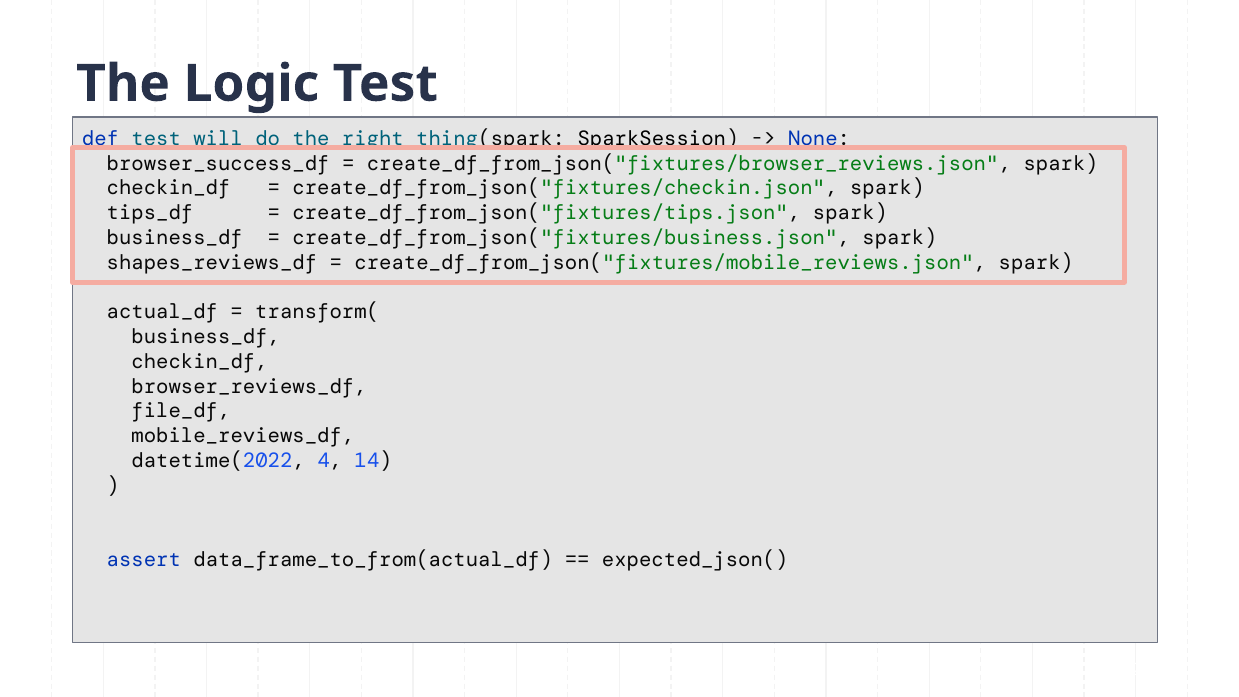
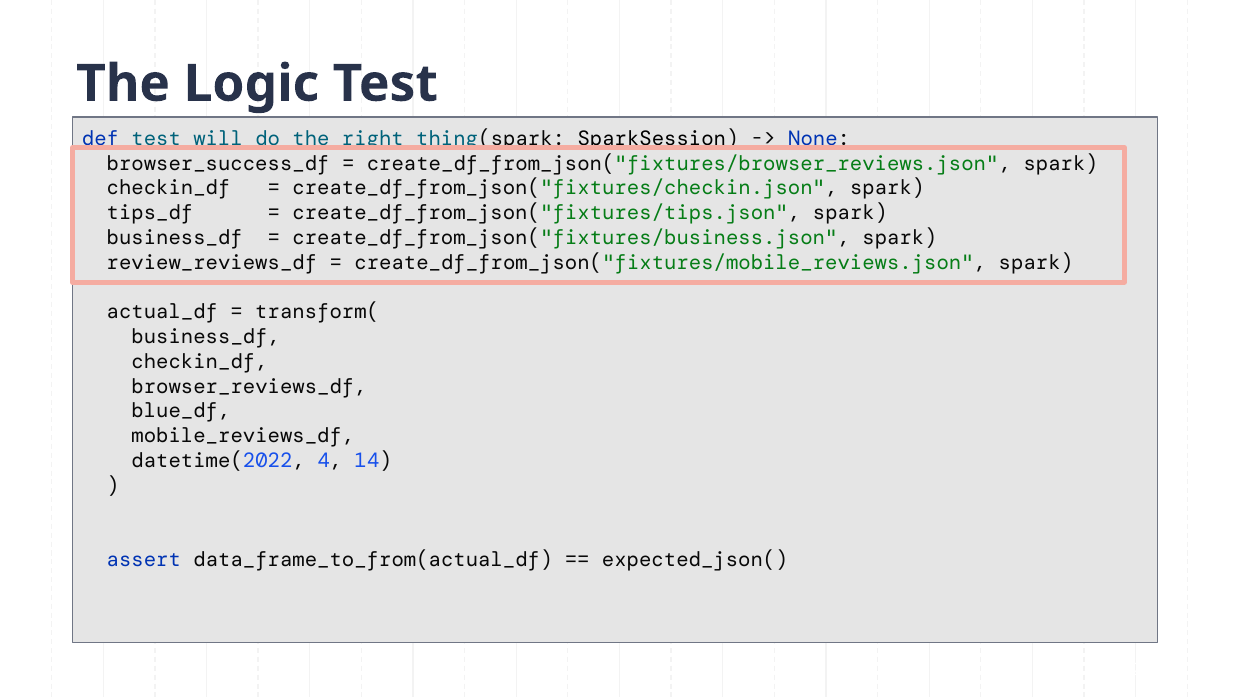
shapes_reviews_df: shapes_reviews_df -> review_reviews_df
file_df: file_df -> blue_df
